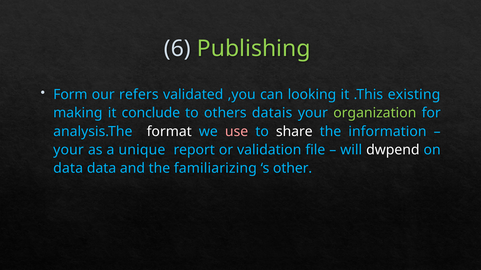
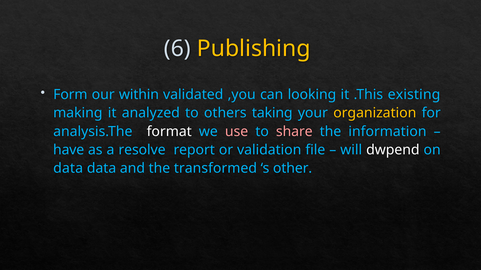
Publishing colour: light green -> yellow
refers: refers -> within
conclude: conclude -> analyzed
datais: datais -> taking
organization colour: light green -> yellow
share colour: white -> pink
your at (68, 150): your -> have
unique: unique -> resolve
familiarizing: familiarizing -> transformed
